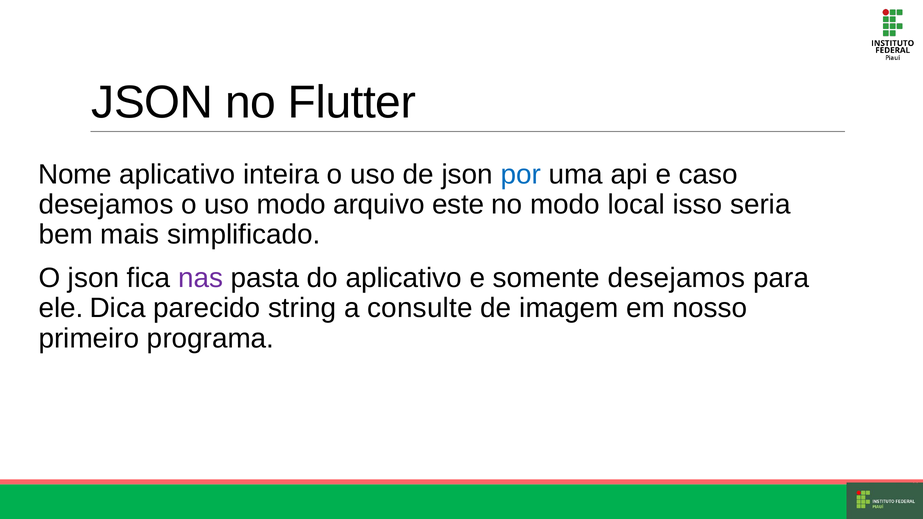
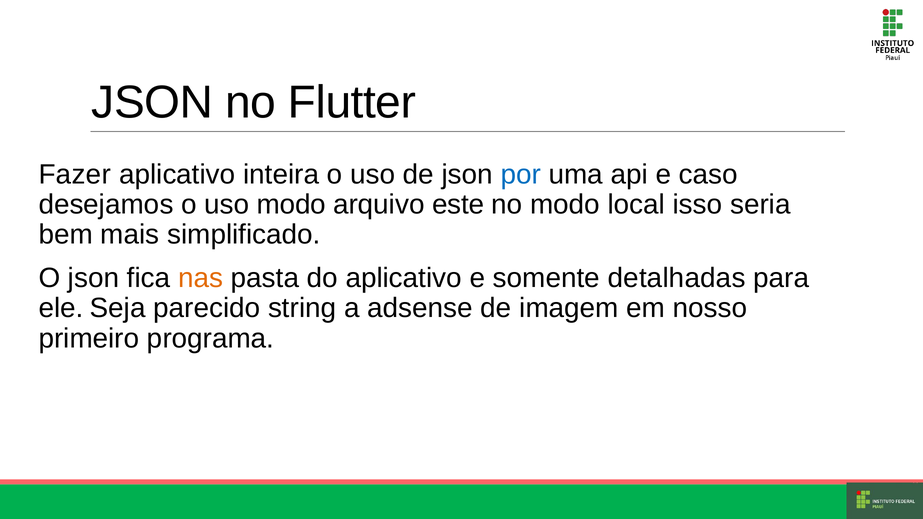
Nome: Nome -> Fazer
nas colour: purple -> orange
somente desejamos: desejamos -> detalhadas
Dica: Dica -> Seja
consulte: consulte -> adsense
